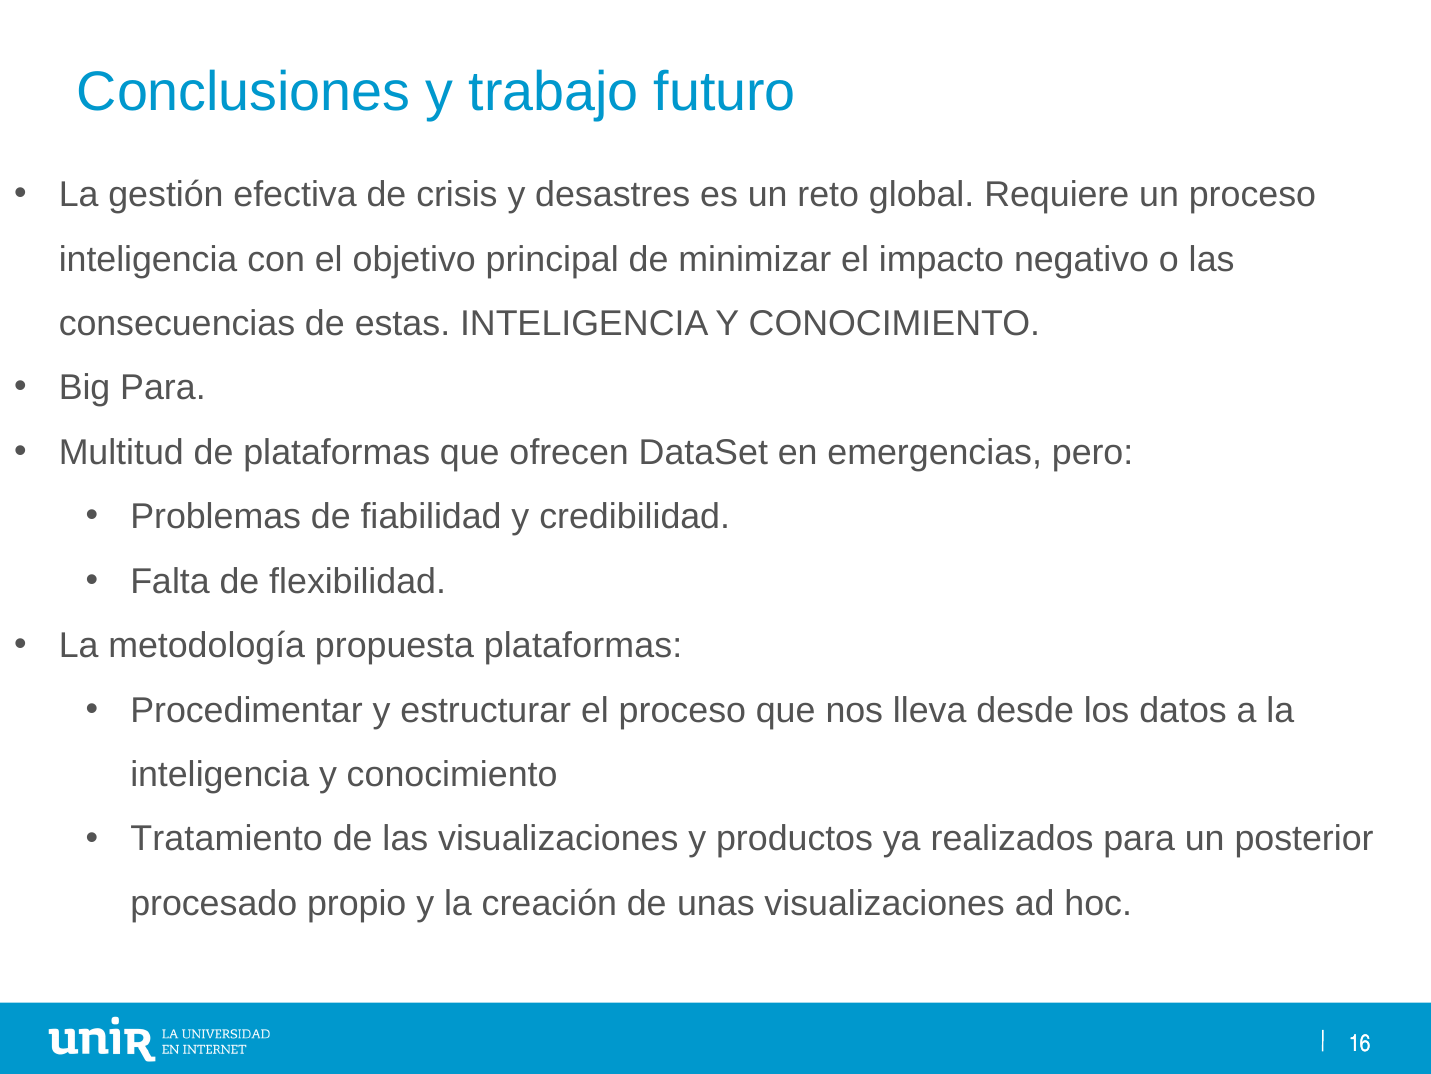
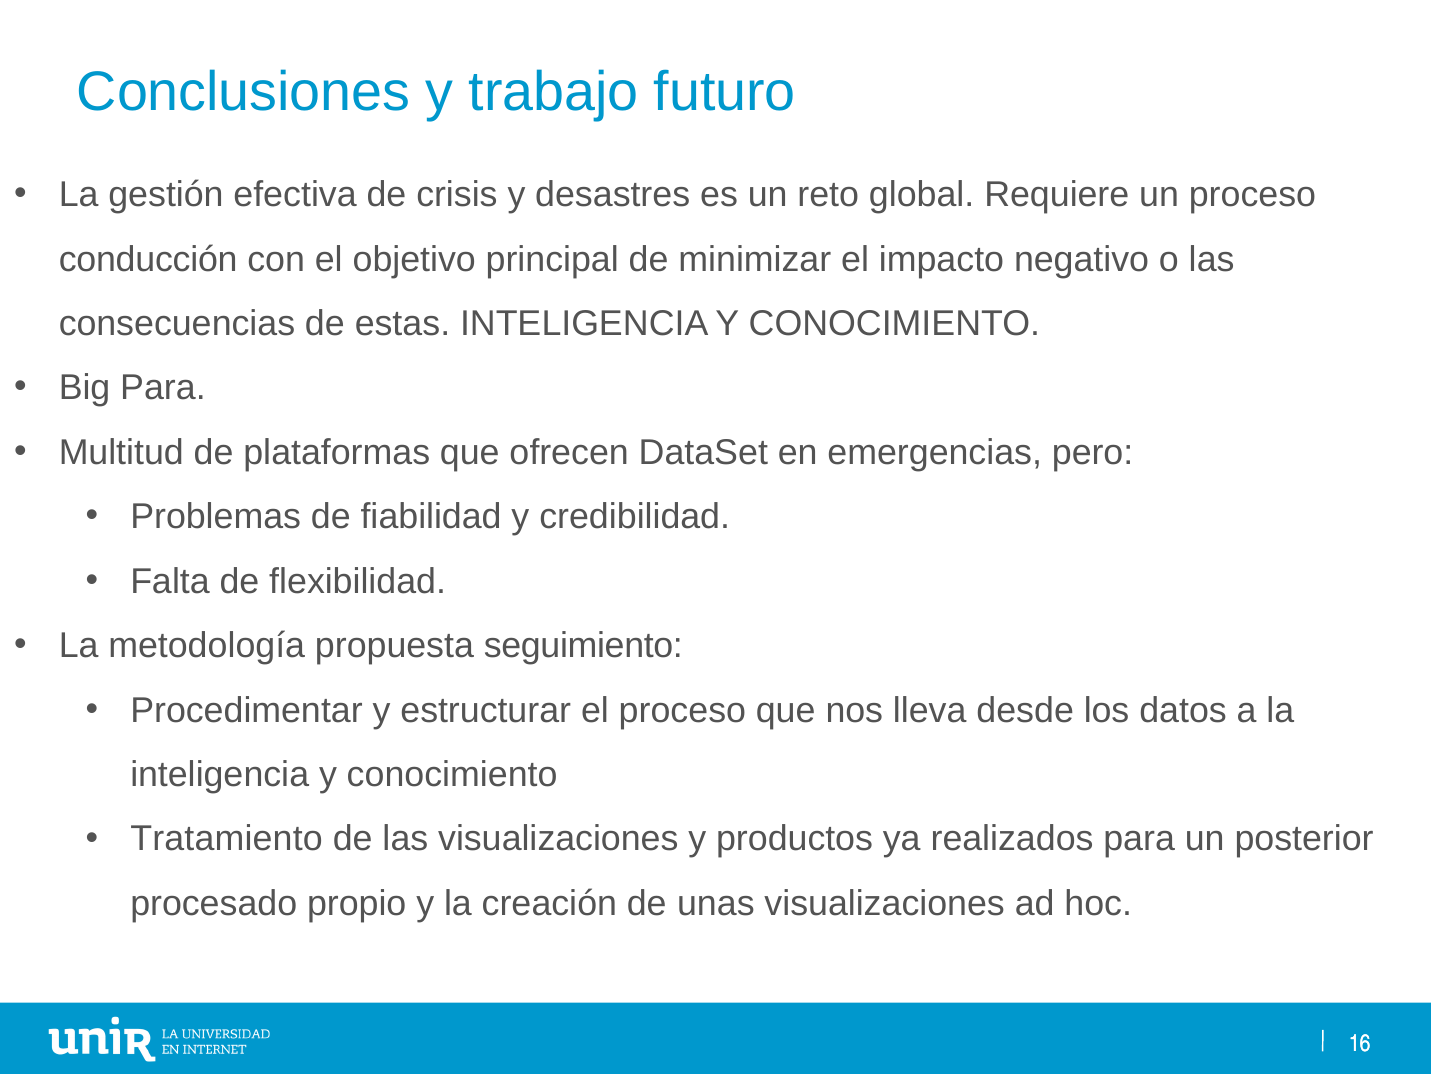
inteligencia at (148, 259): inteligencia -> conducción
propuesta plataformas: plataformas -> seguimiento
